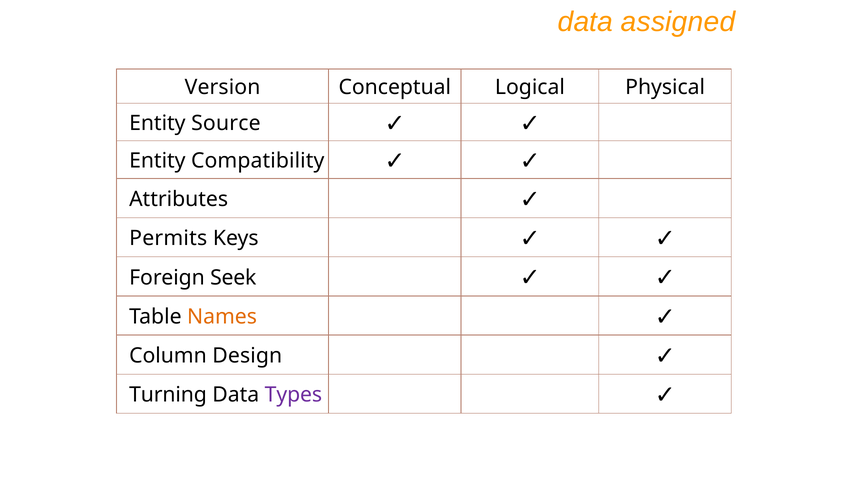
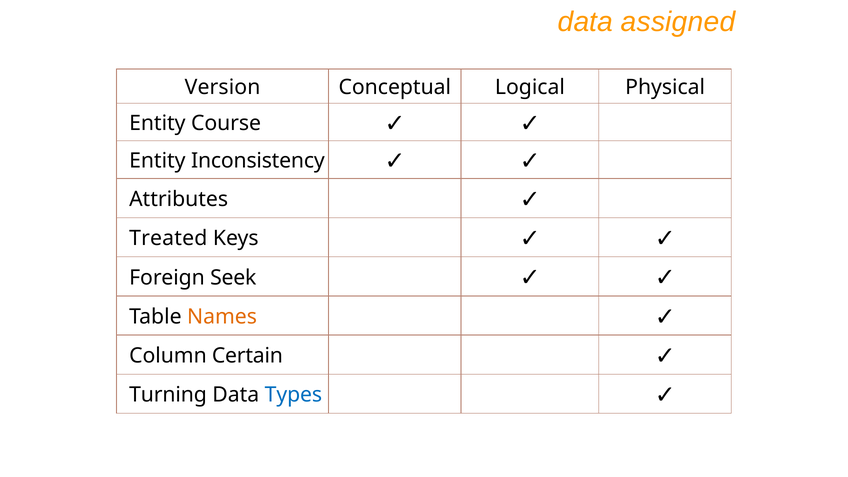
Source: Source -> Course
Compatibility: Compatibility -> Inconsistency
Permits: Permits -> Treated
Design: Design -> Certain
Types colour: purple -> blue
